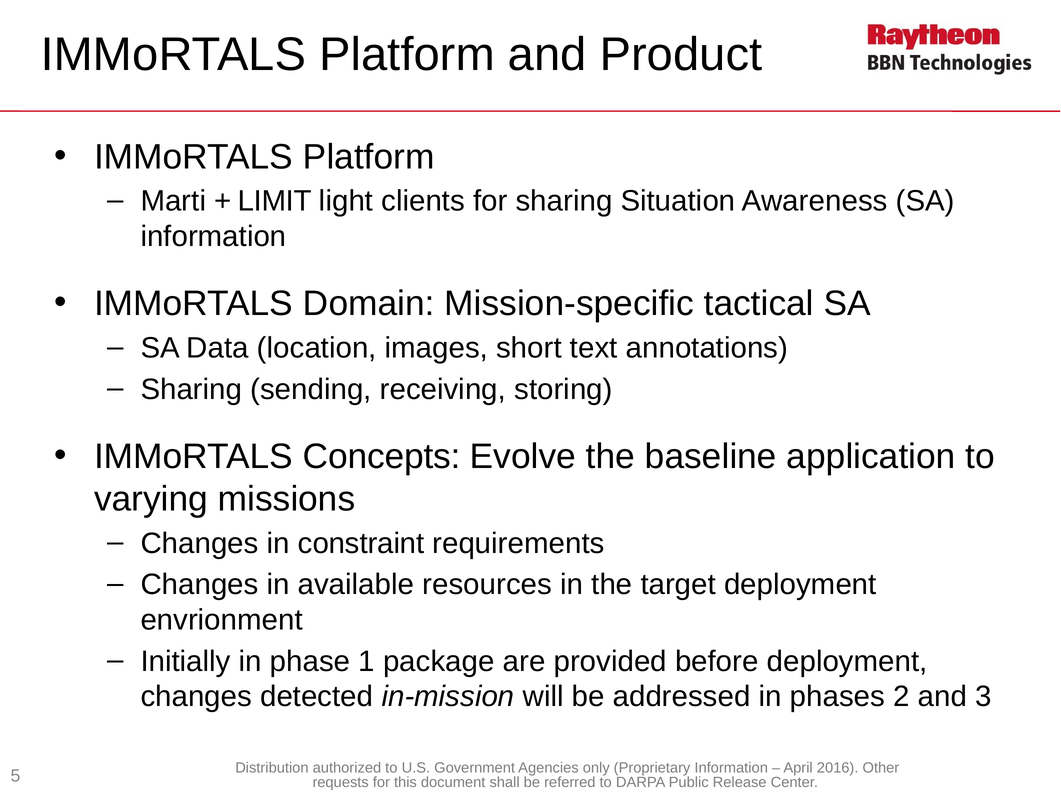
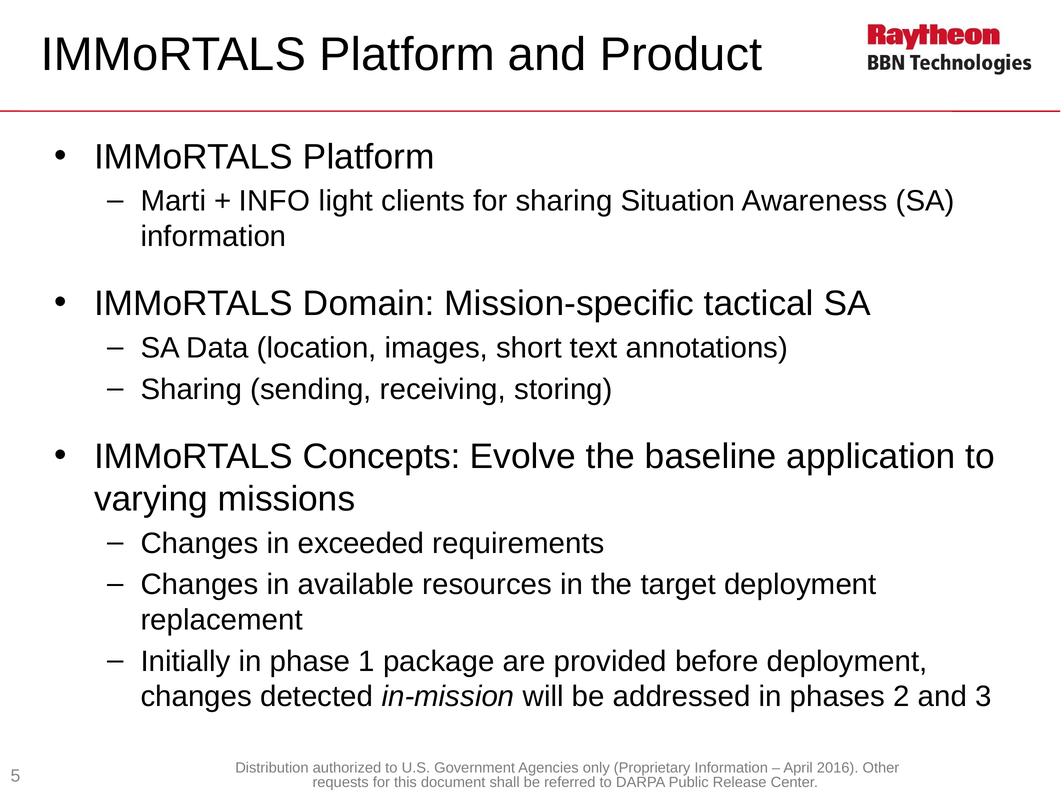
LIMIT: LIMIT -> INFO
constraint: constraint -> exceeded
envrionment: envrionment -> replacement
